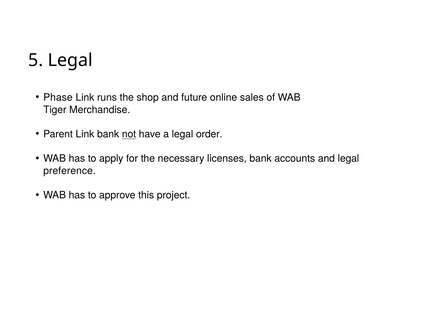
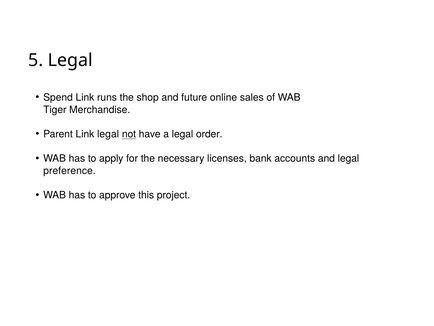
Phase: Phase -> Spend
Link bank: bank -> legal
